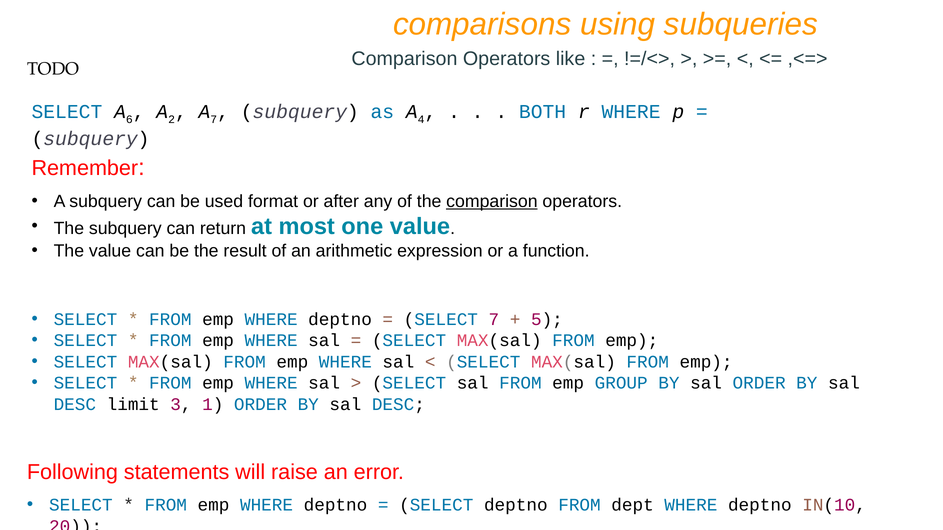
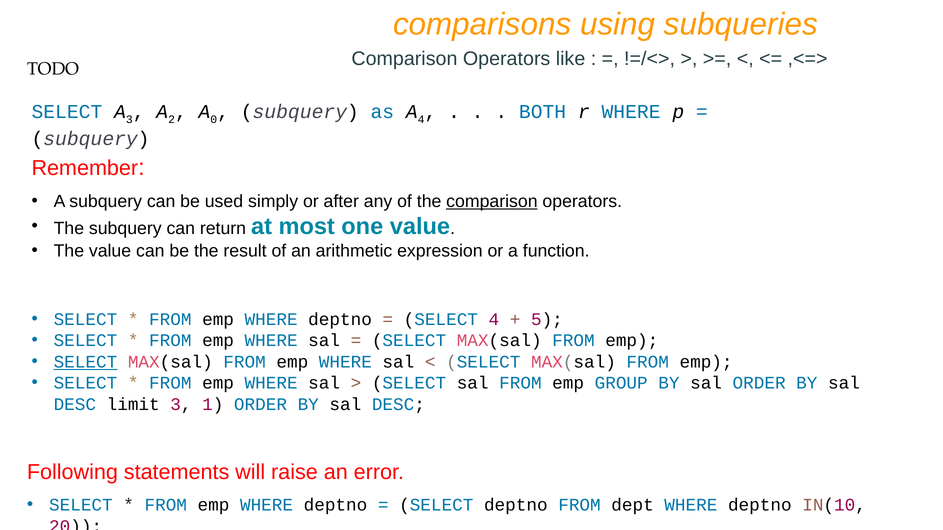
A 6: 6 -> 3
A 7: 7 -> 0
format: format -> simply
SELECT 7: 7 -> 4
SELECT at (85, 362) underline: none -> present
